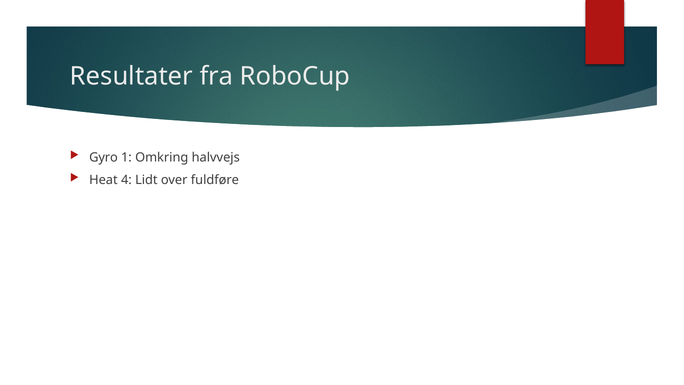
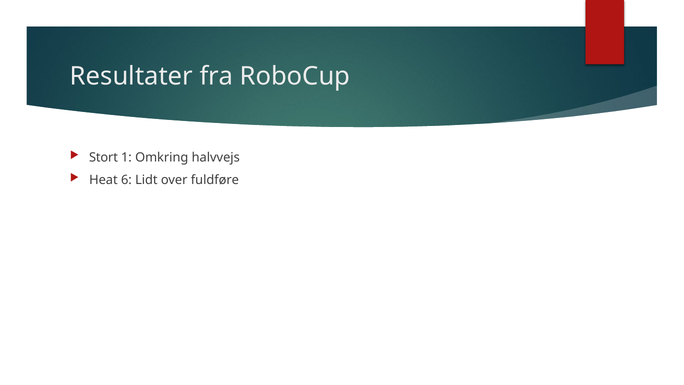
Gyro: Gyro -> Stort
4: 4 -> 6
